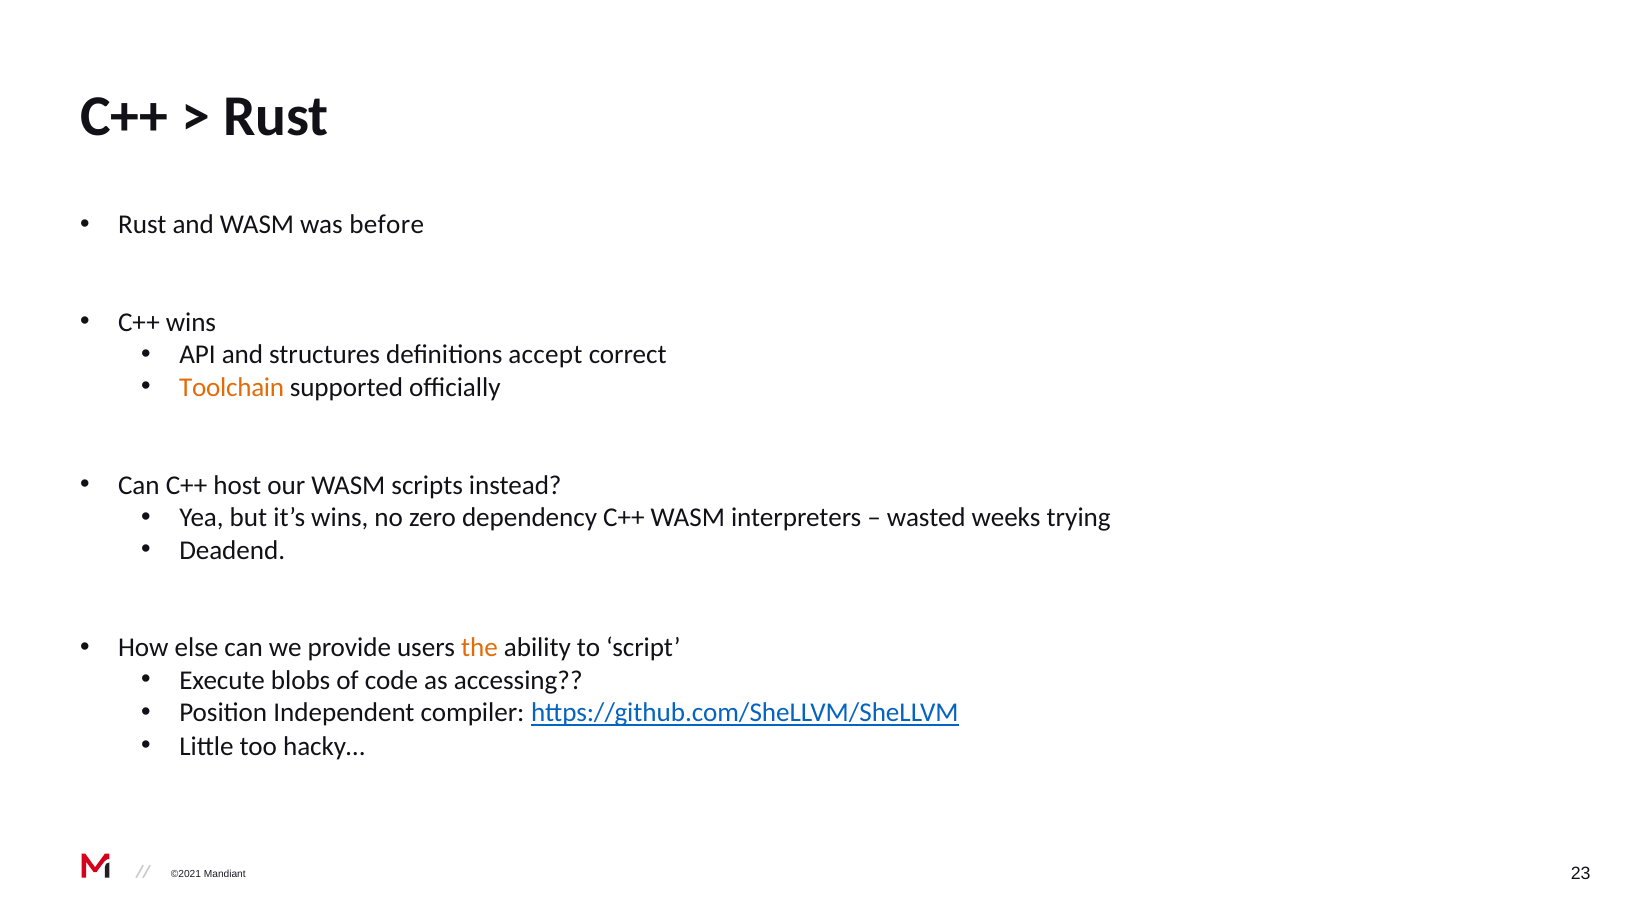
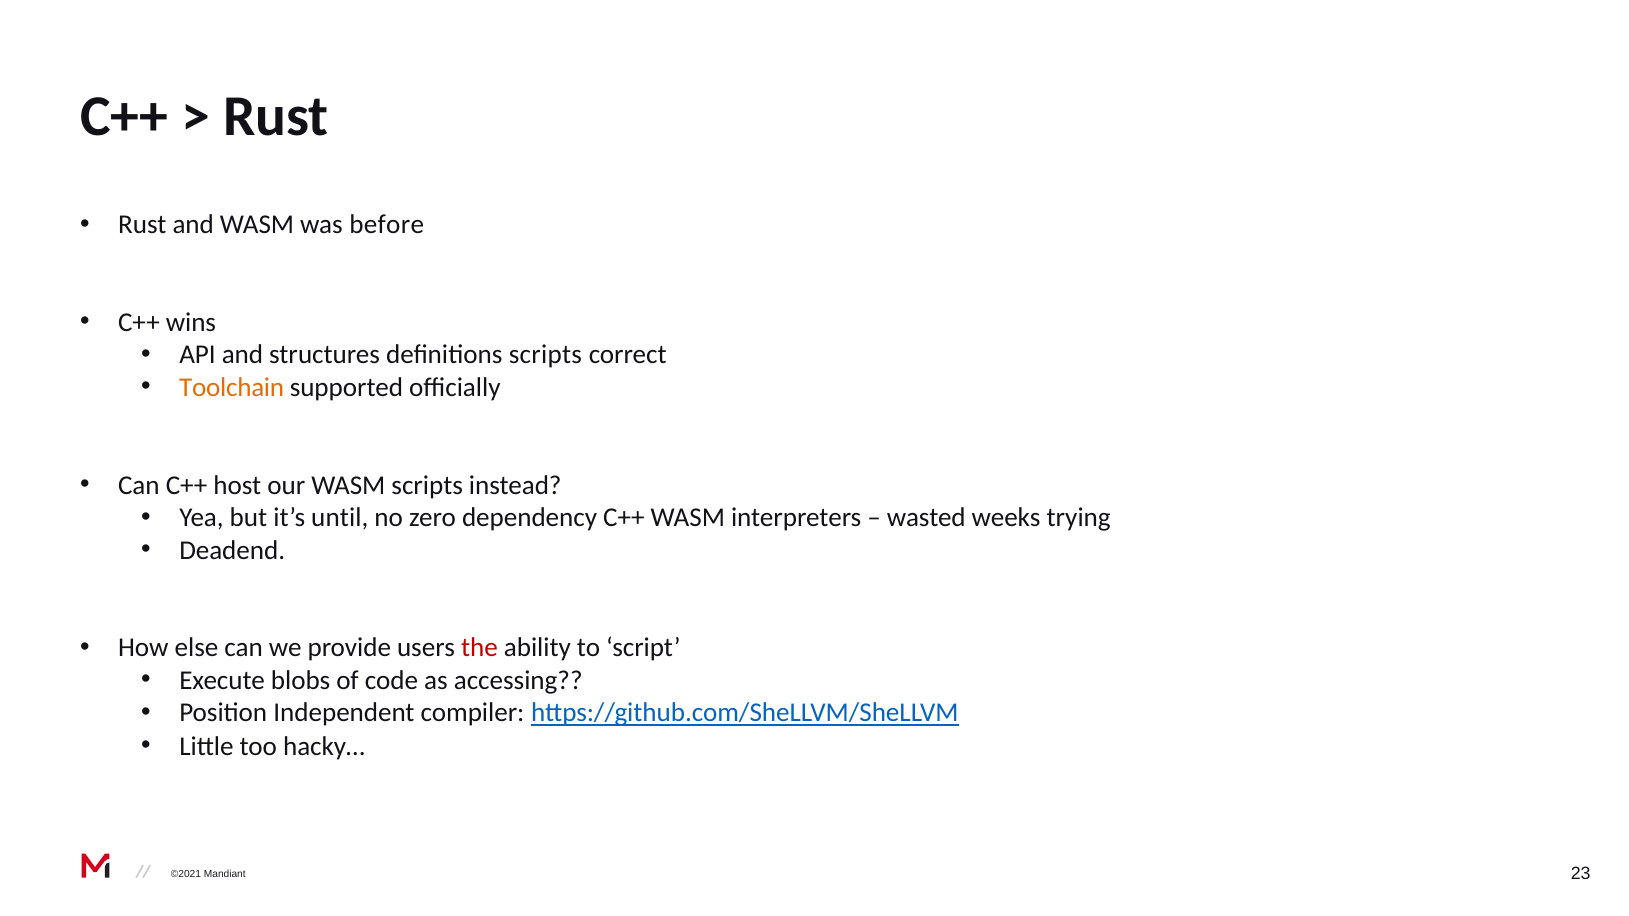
definitions accept: accept -> scripts
it’s wins: wins -> until
the colour: orange -> red
